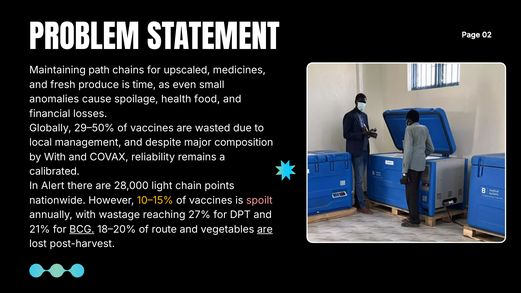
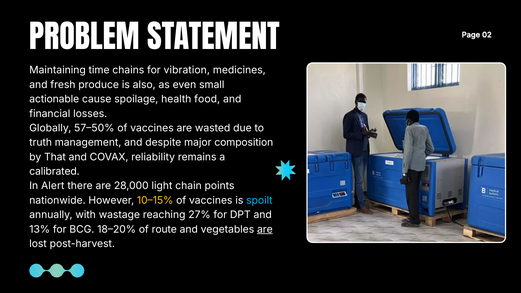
path: path -> time
upscaled: upscaled -> vibration
time: time -> also
anomalies: anomalies -> actionable
29–50%: 29–50% -> 57–50%
local: local -> truth
by With: With -> That
spoilt colour: pink -> light blue
21%: 21% -> 13%
BCG underline: present -> none
